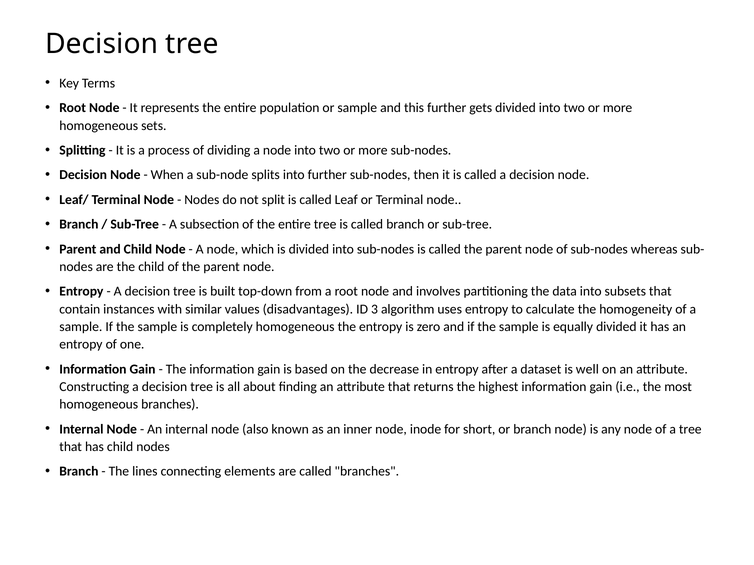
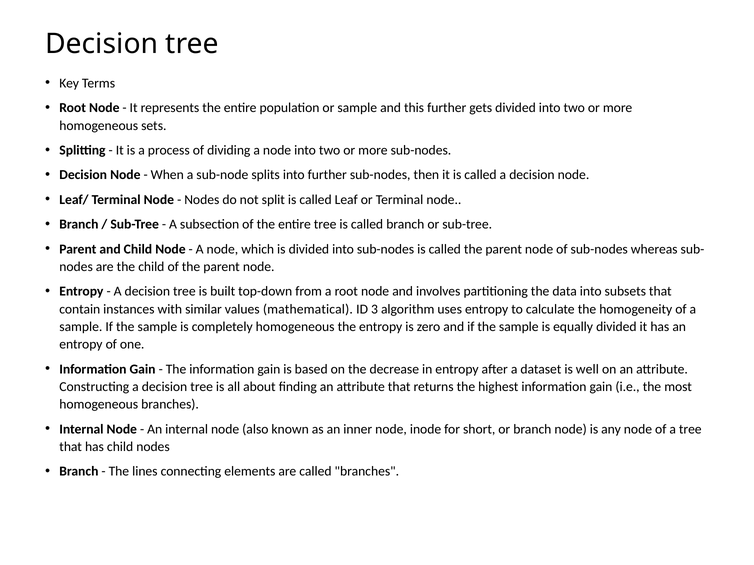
disadvantages: disadvantages -> mathematical
